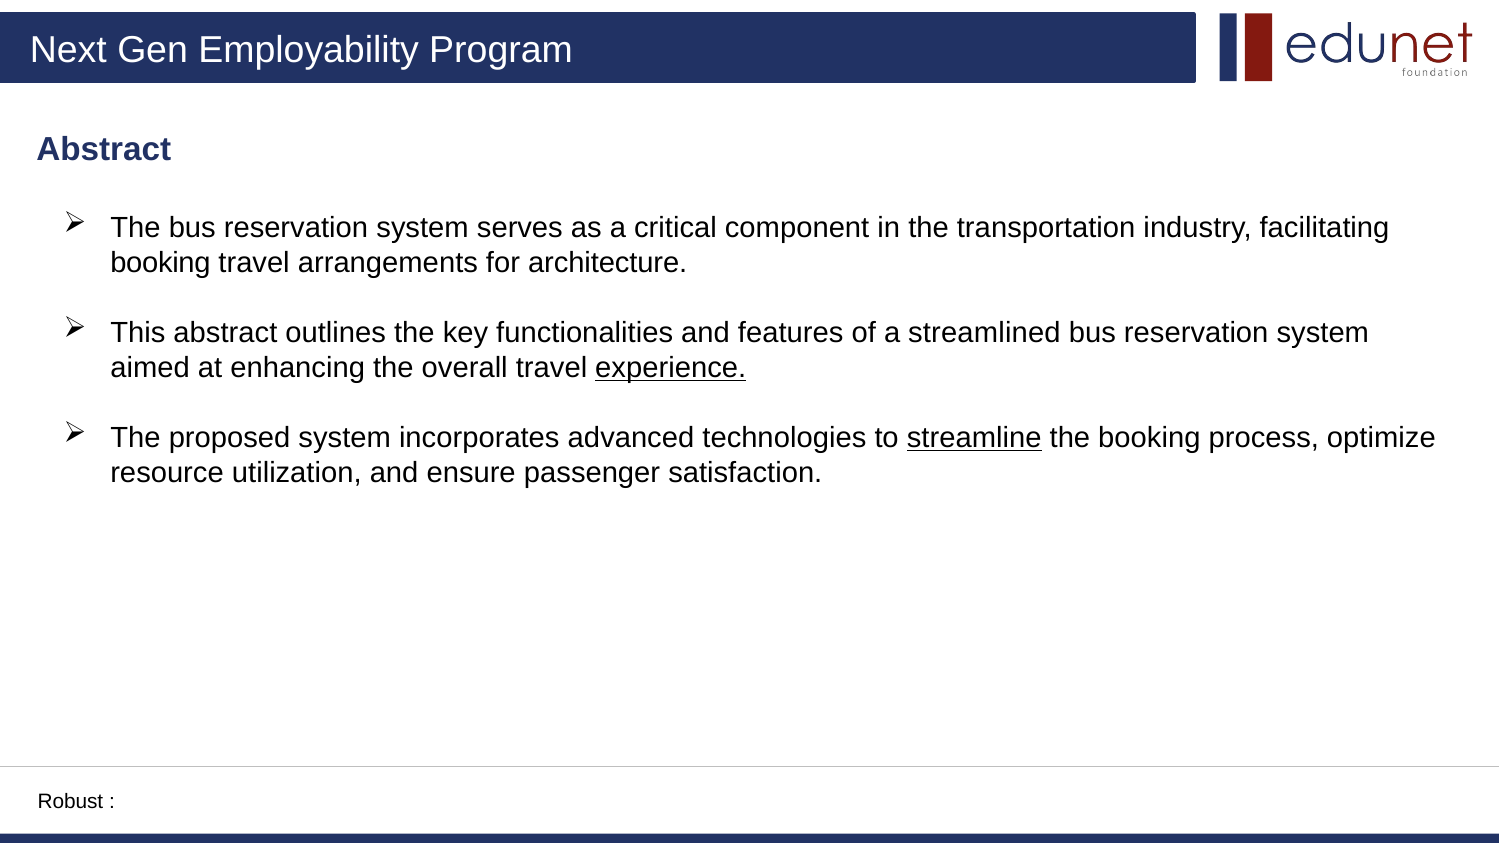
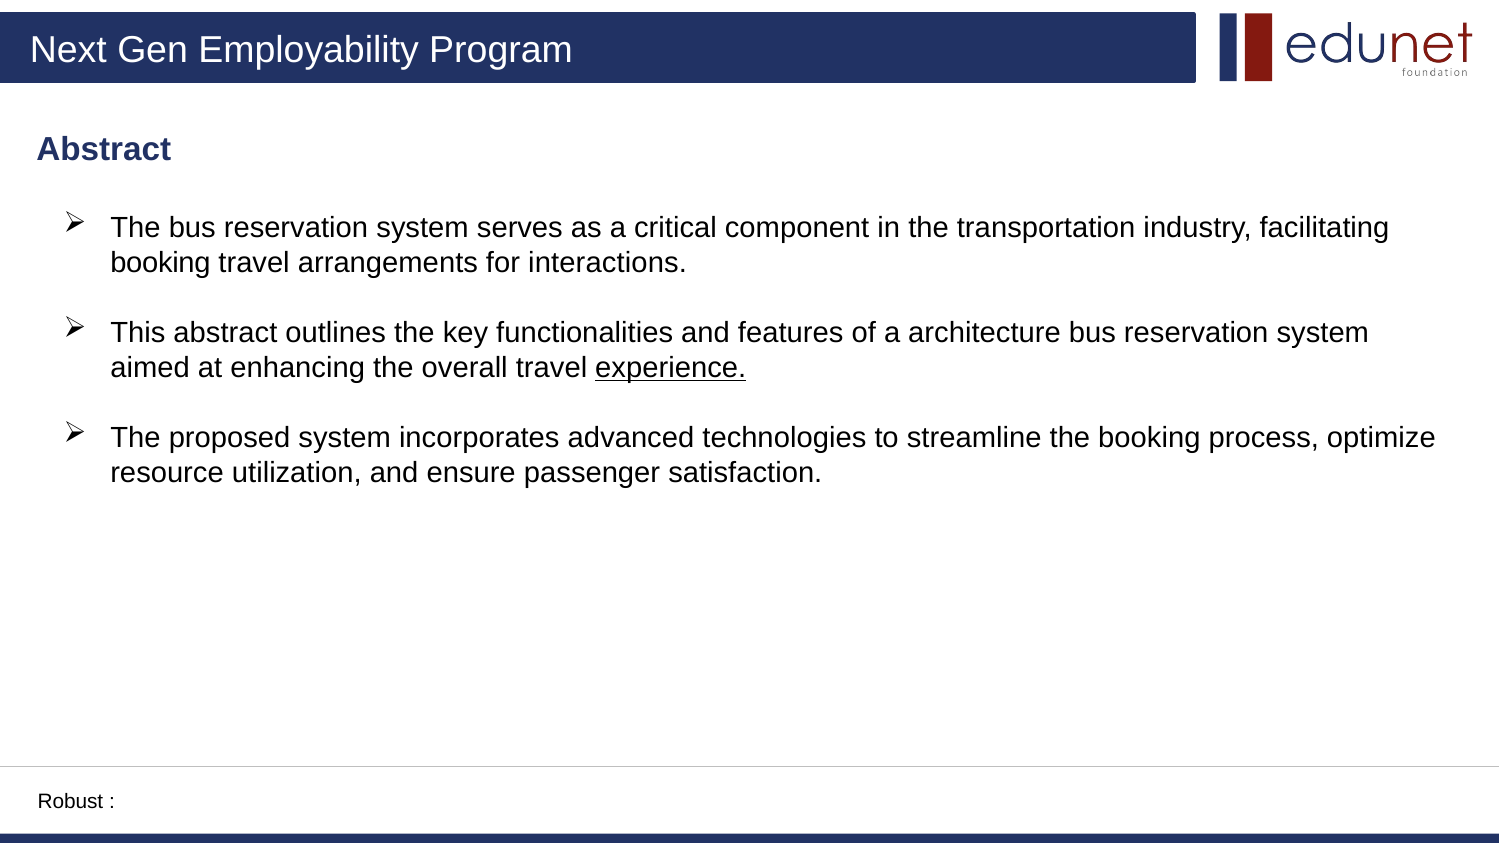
architecture: architecture -> interactions
streamlined: streamlined -> architecture
streamline underline: present -> none
